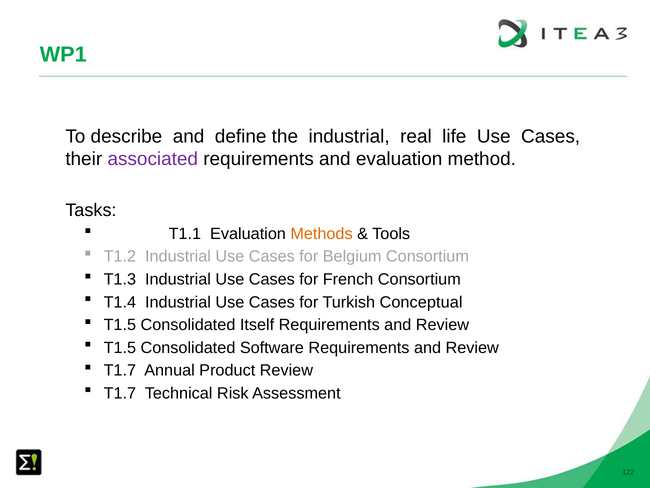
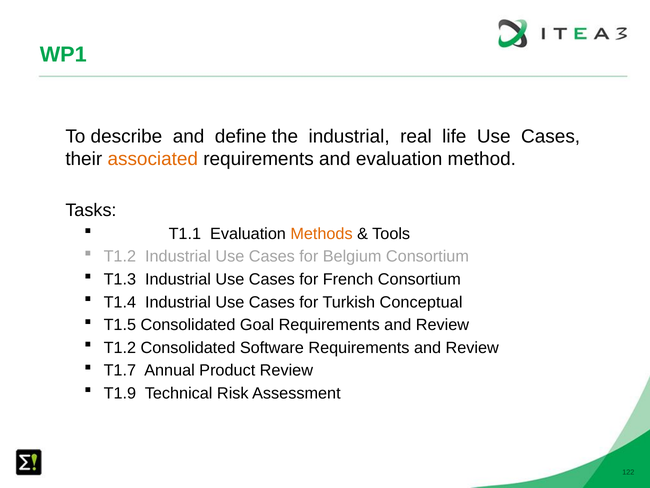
associated colour: purple -> orange
Itself: Itself -> Goal
T1.5 at (120, 347): T1.5 -> T1.2
T1.7 at (120, 393): T1.7 -> T1.9
